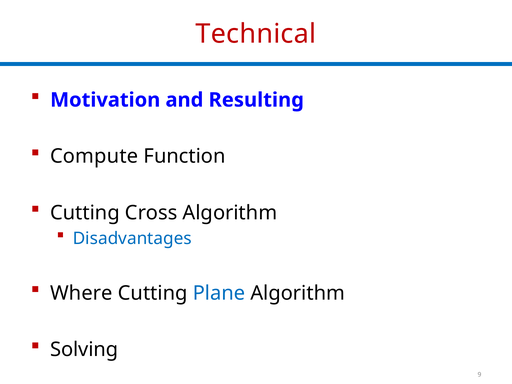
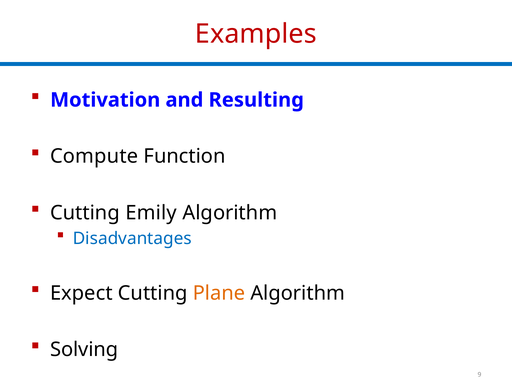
Technical: Technical -> Examples
Cross: Cross -> Emily
Where: Where -> Expect
Plane colour: blue -> orange
